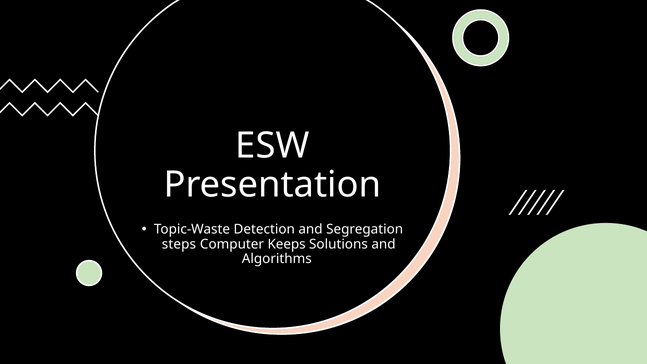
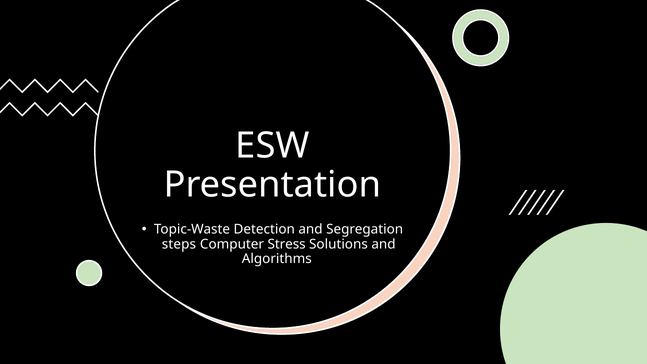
Keeps: Keeps -> Stress
